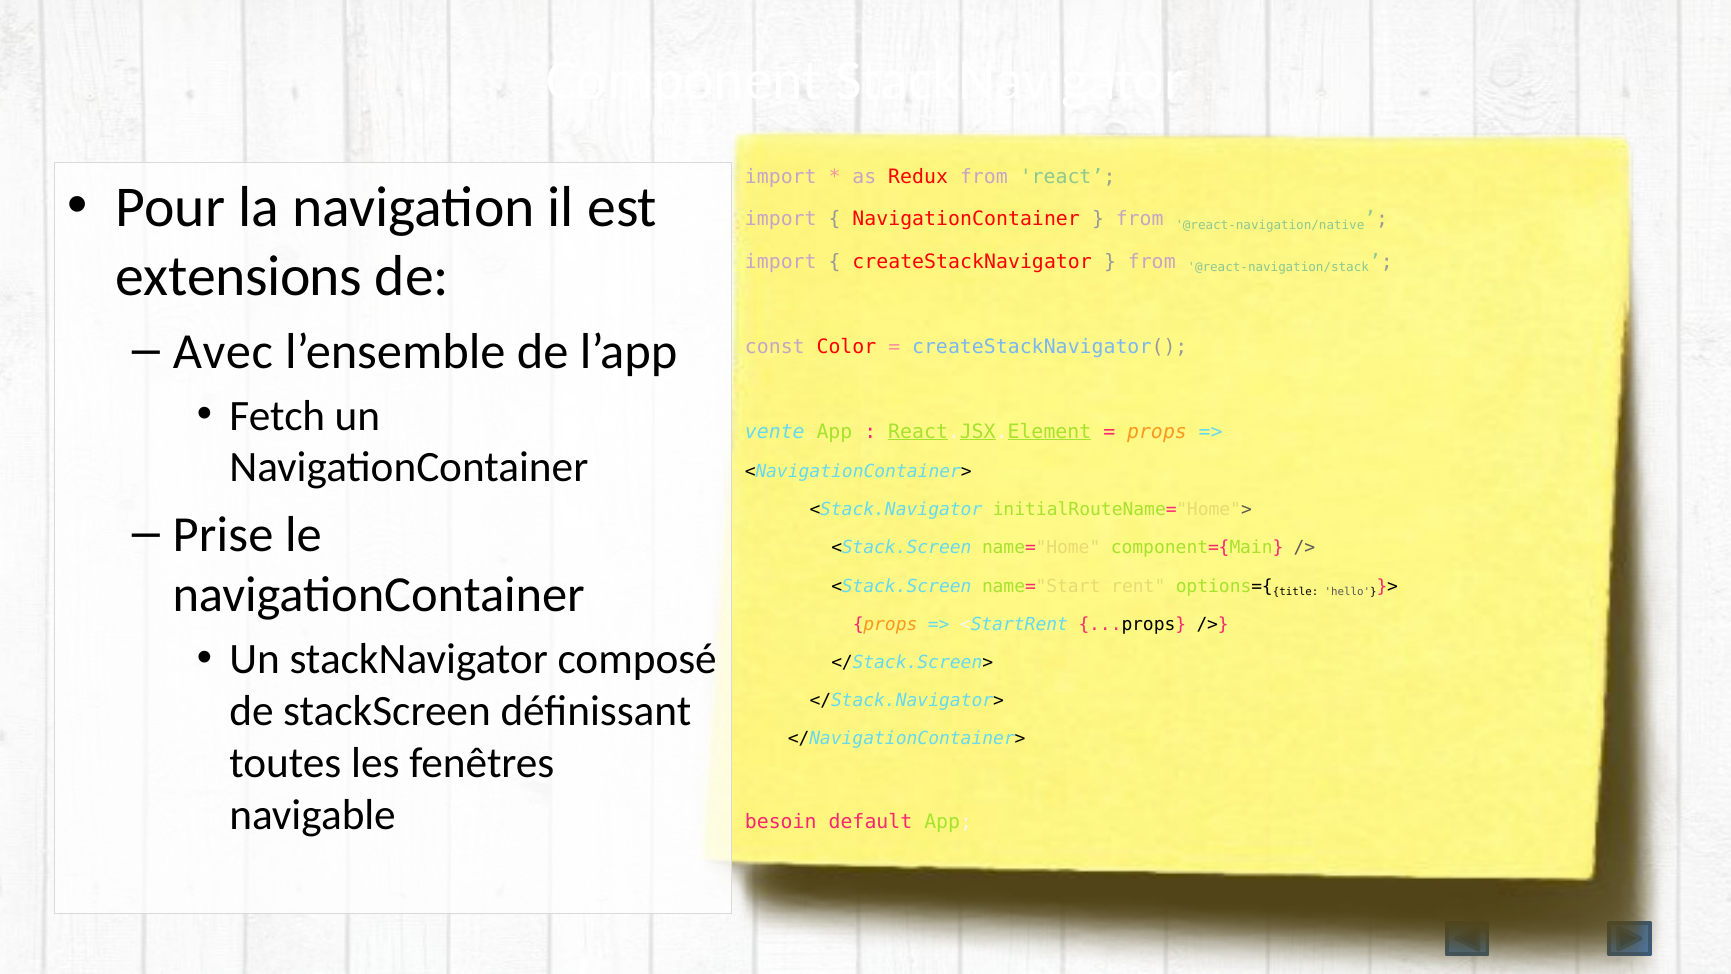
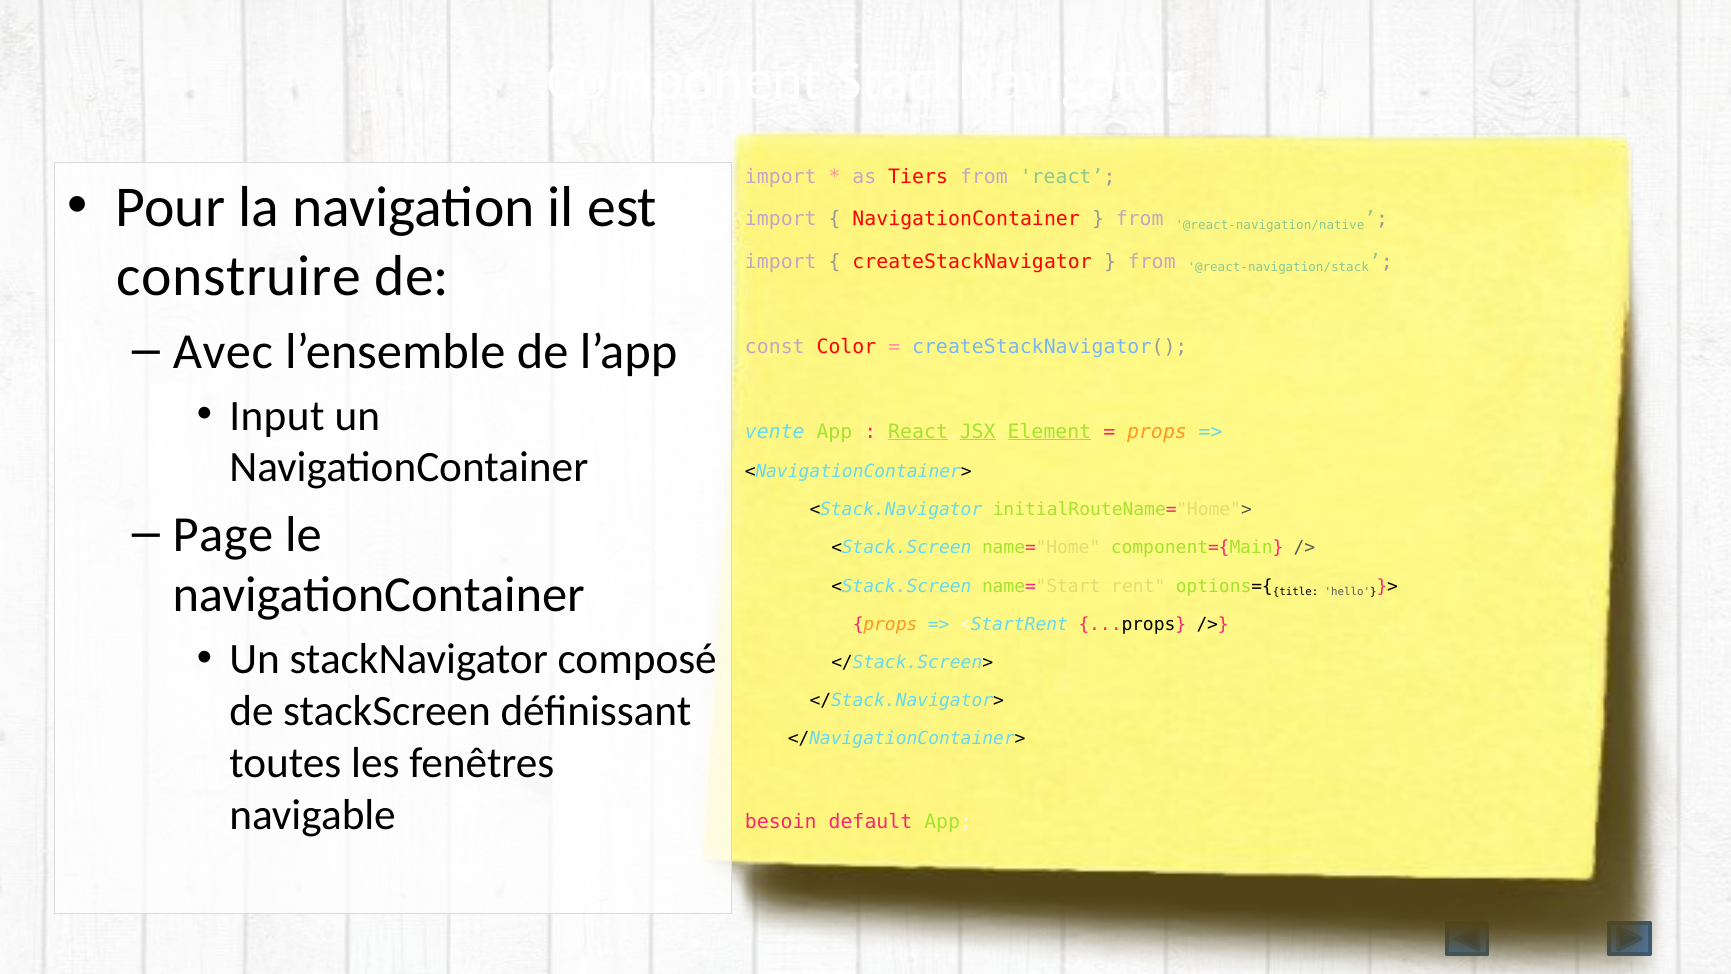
Redux: Redux -> Tiers
extensions: extensions -> construire
Fetch: Fetch -> Input
Prise: Prise -> Page
